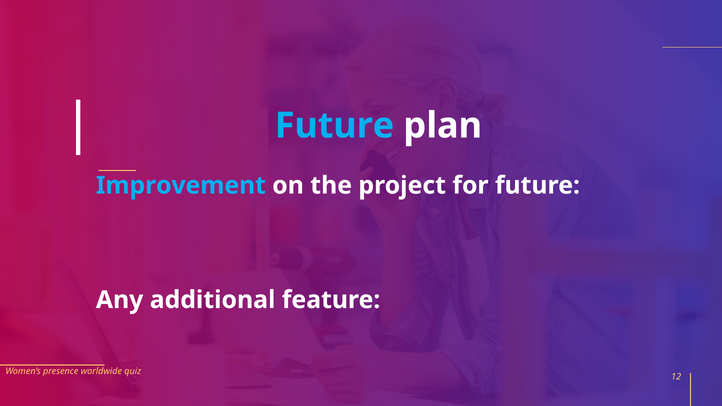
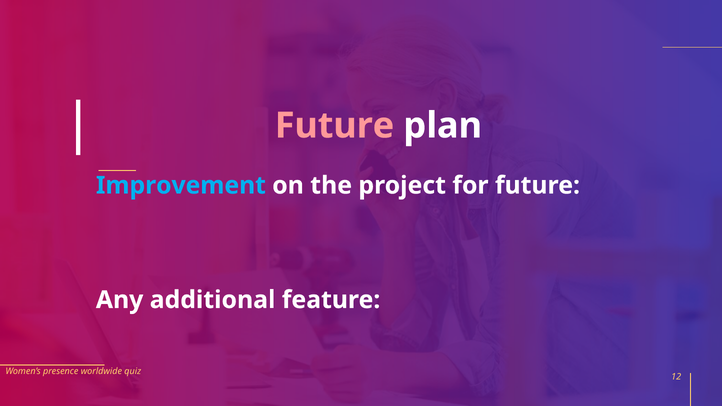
Future at (334, 126) colour: light blue -> pink
